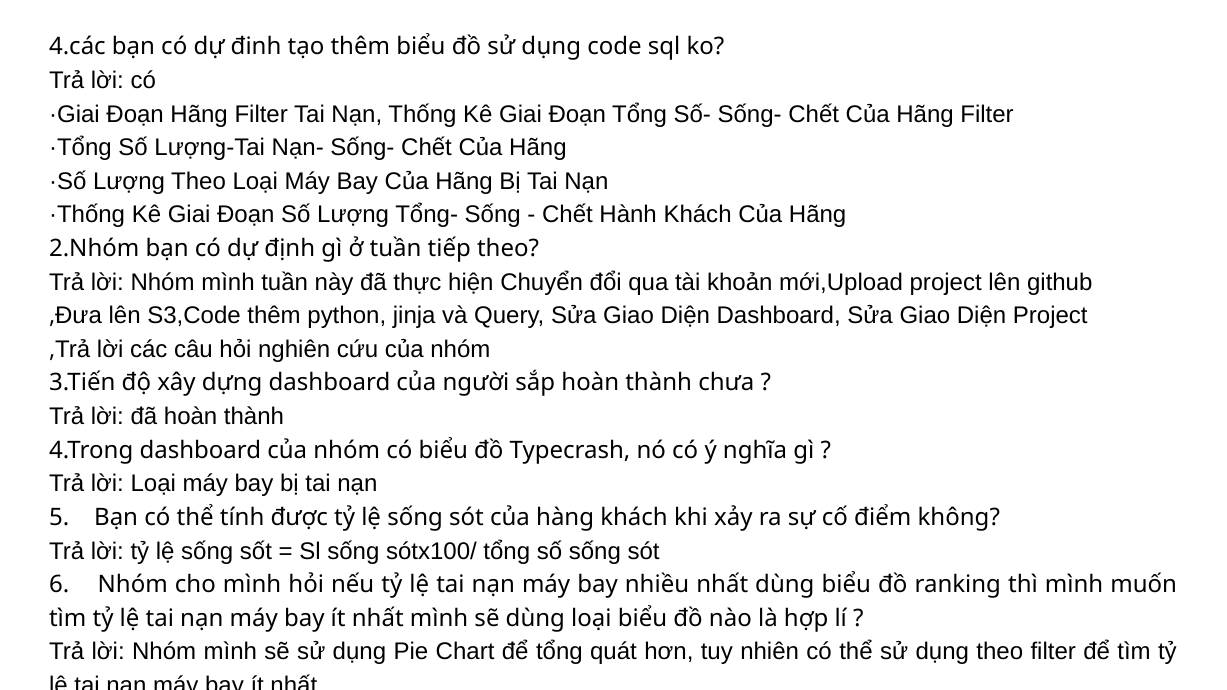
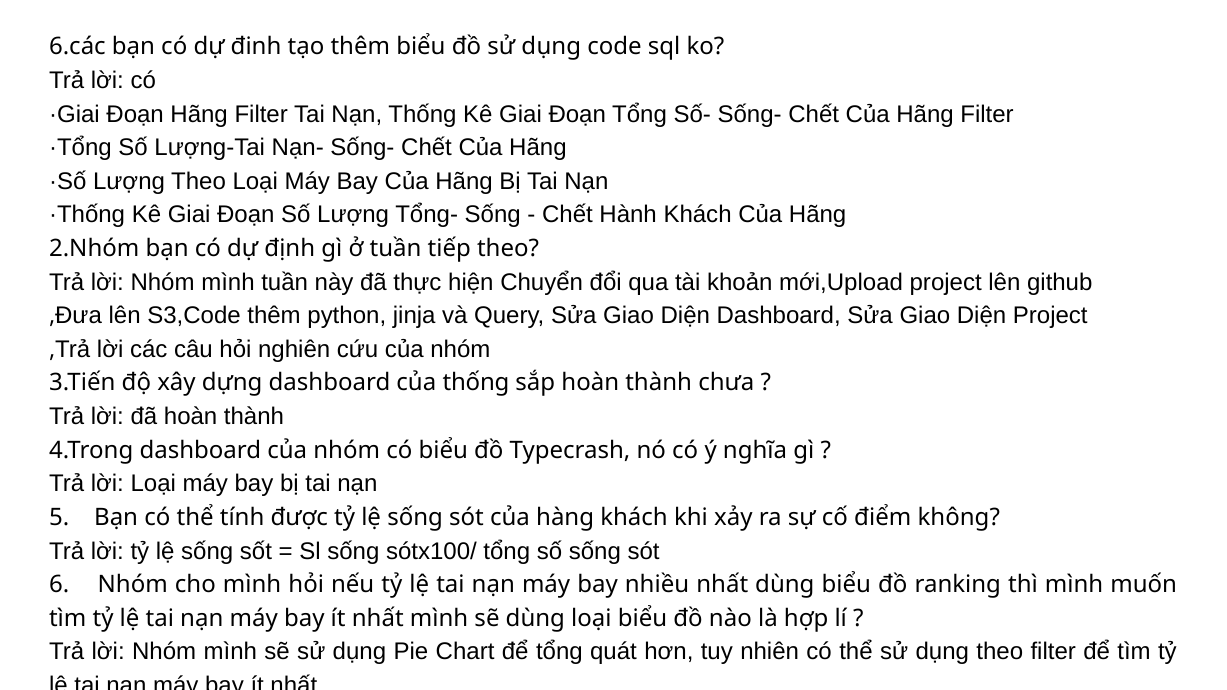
4.các: 4.các -> 6.các
của người: người -> thống
